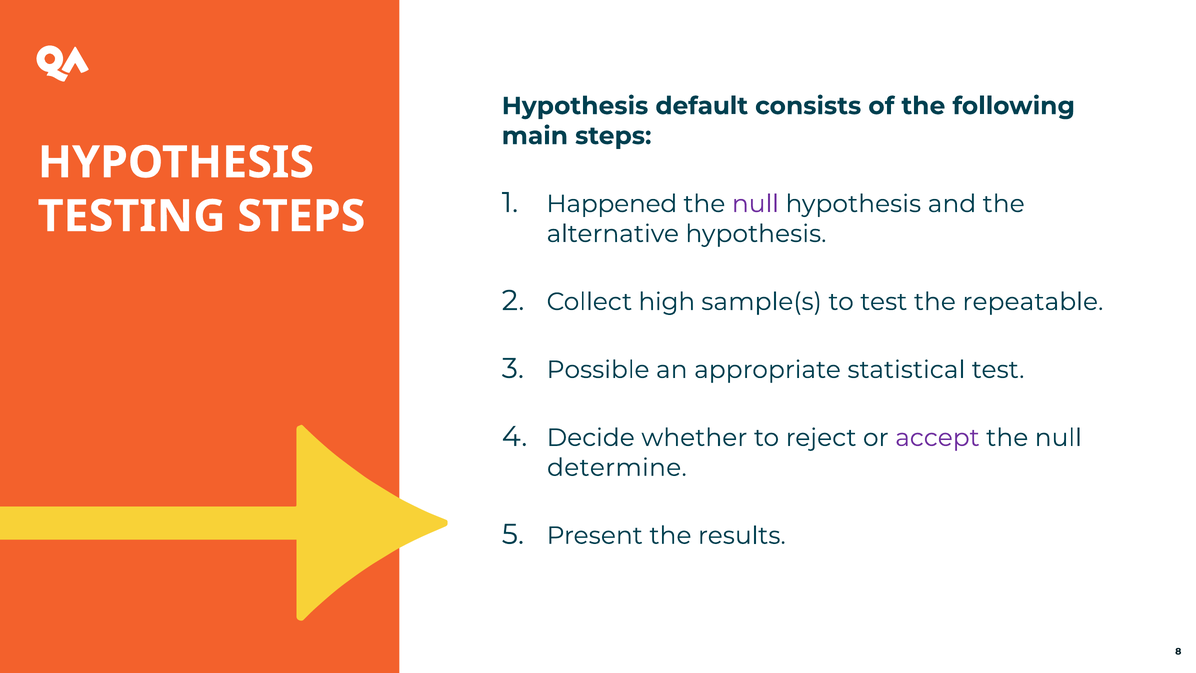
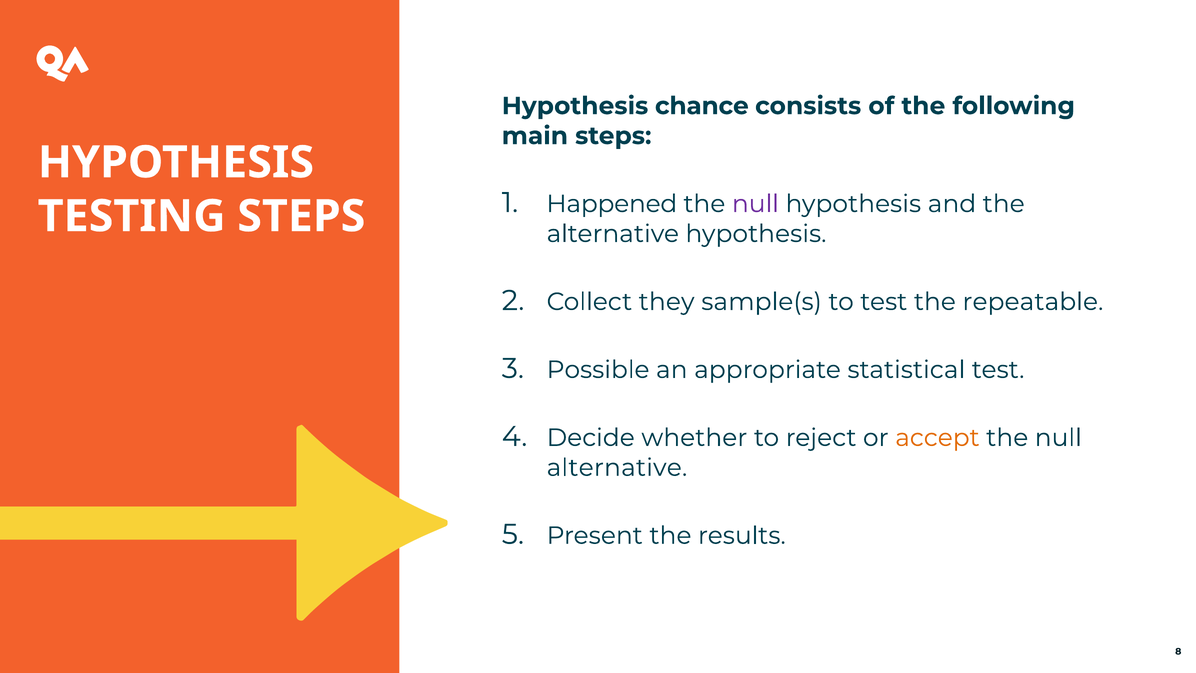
default: default -> chance
high: high -> they
accept colour: purple -> orange
determine at (617, 467): determine -> alternative
